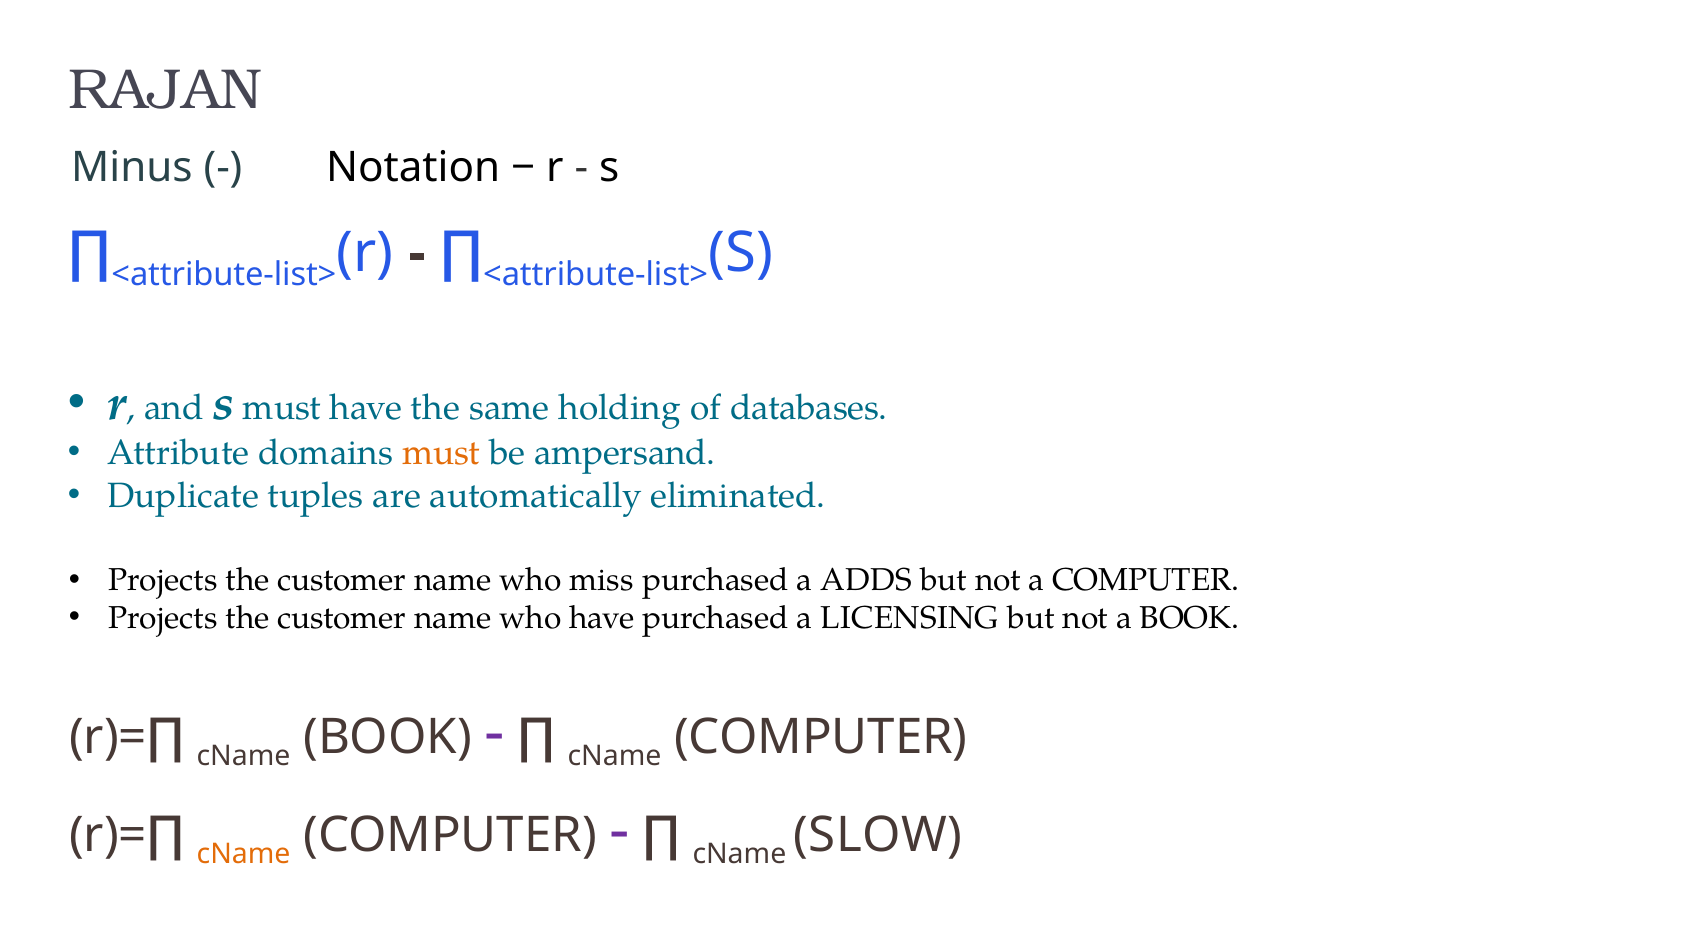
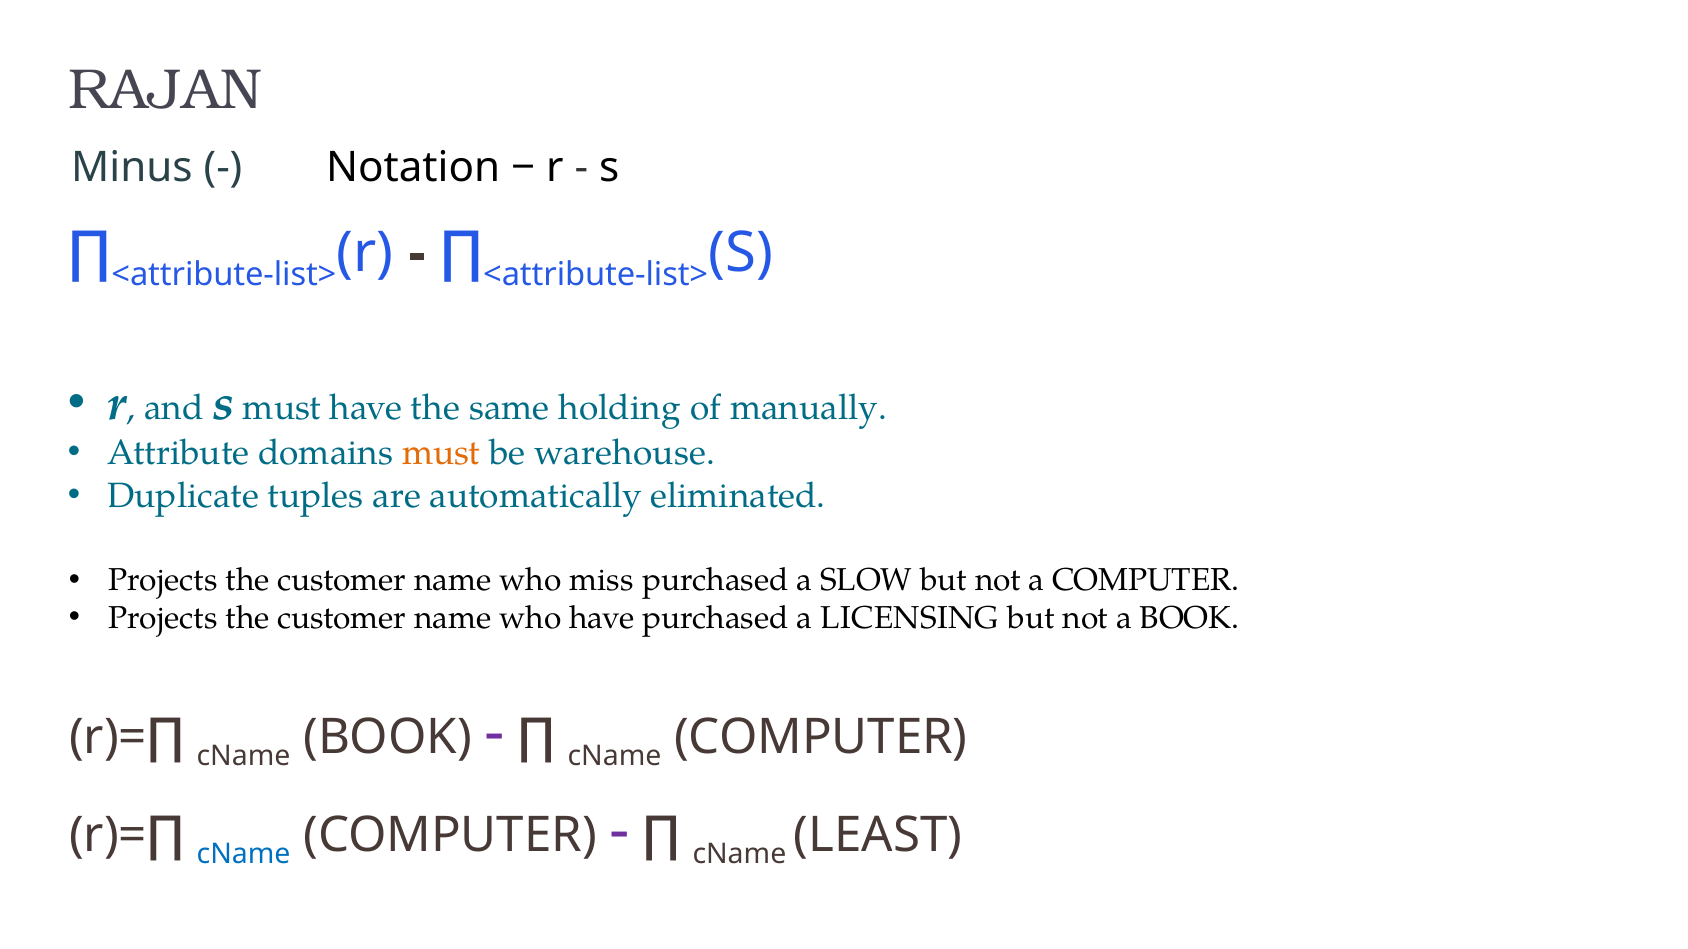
databases: databases -> manually
ampersand: ampersand -> warehouse
ADDS: ADDS -> SLOW
cName at (244, 855) colour: orange -> blue
SLOW: SLOW -> LEAST
